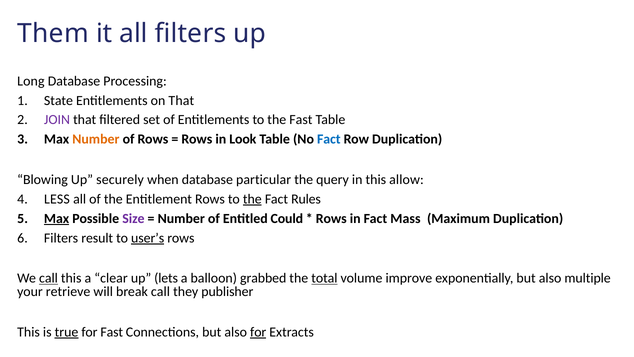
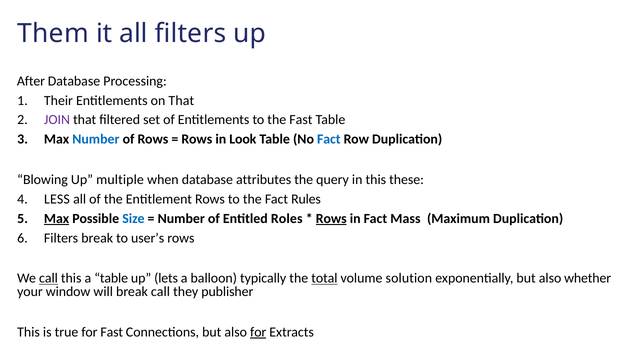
Long: Long -> After
State: State -> Their
Number at (96, 139) colour: orange -> blue
securely: securely -> multiple
particular: particular -> attributes
allow: allow -> these
the at (252, 199) underline: present -> none
Size colour: purple -> blue
Could: Could -> Roles
Rows at (331, 218) underline: none -> present
Filters result: result -> break
user’s underline: present -> none
a clear: clear -> table
grabbed: grabbed -> typically
improve: improve -> solution
multiple: multiple -> whether
retrieve: retrieve -> window
true underline: present -> none
